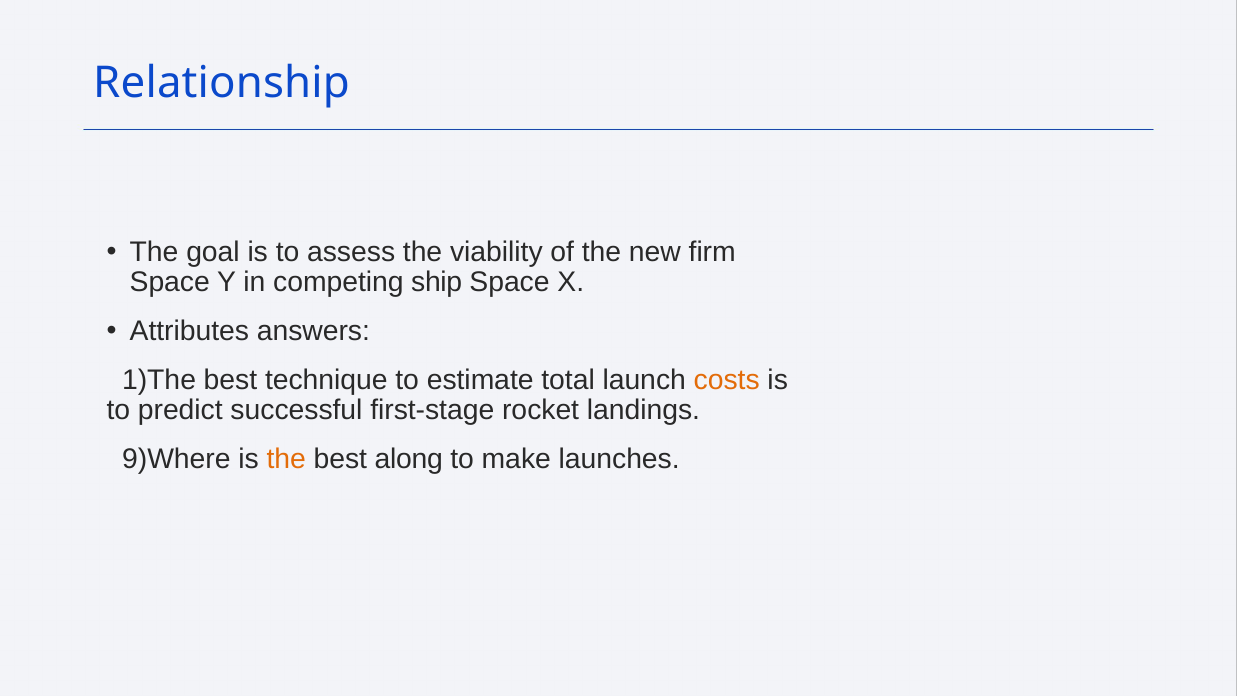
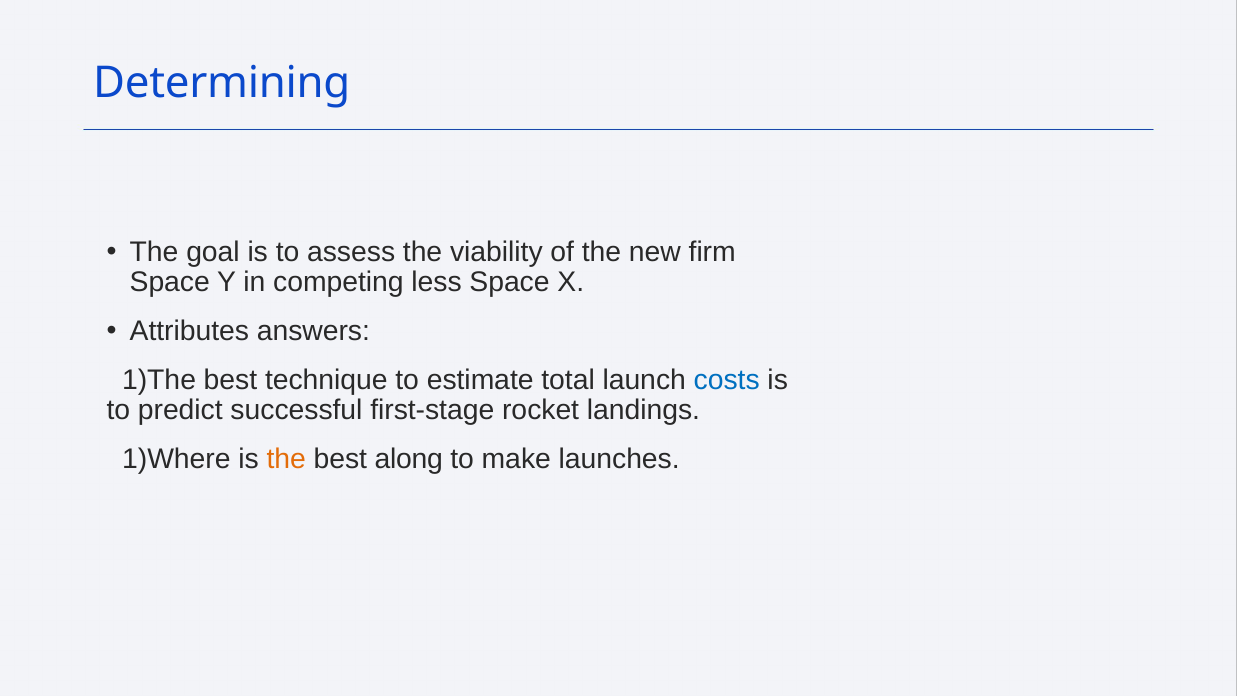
Relationship: Relationship -> Determining
ship: ship -> less
costs colour: orange -> blue
9)Where: 9)Where -> 1)Where
